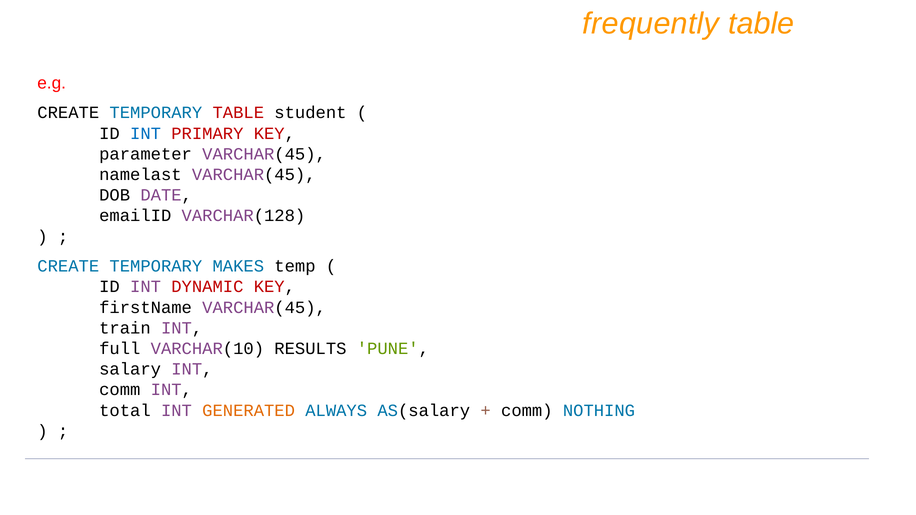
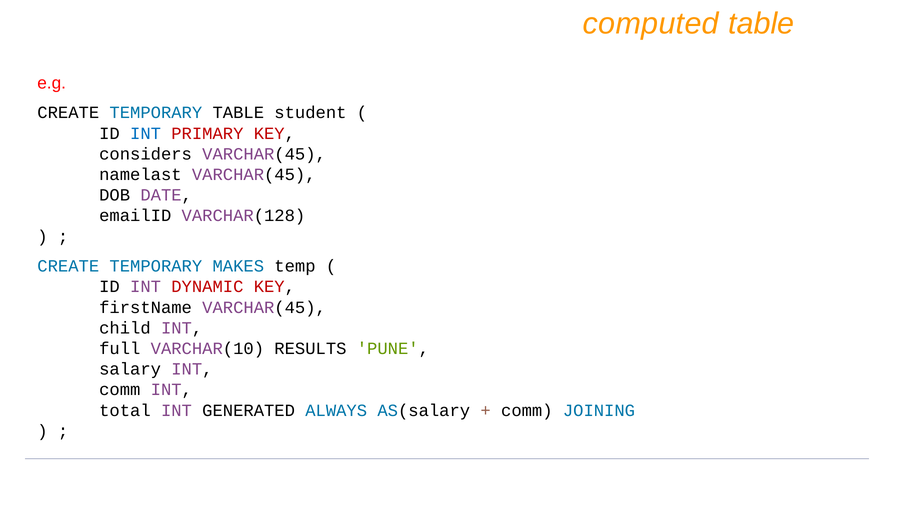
frequently: frequently -> computed
TABLE at (238, 113) colour: red -> black
parameter: parameter -> considers
train: train -> child
GENERATED colour: orange -> black
NOTHING: NOTHING -> JOINING
